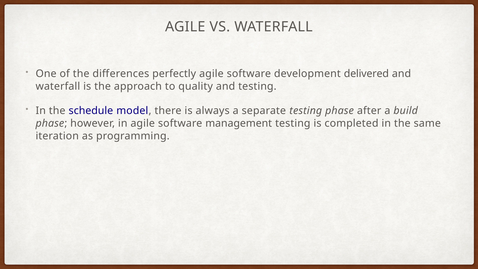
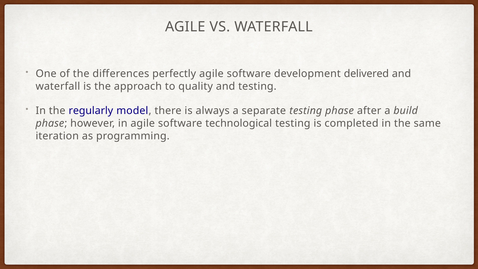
schedule: schedule -> regularly
management: management -> technological
